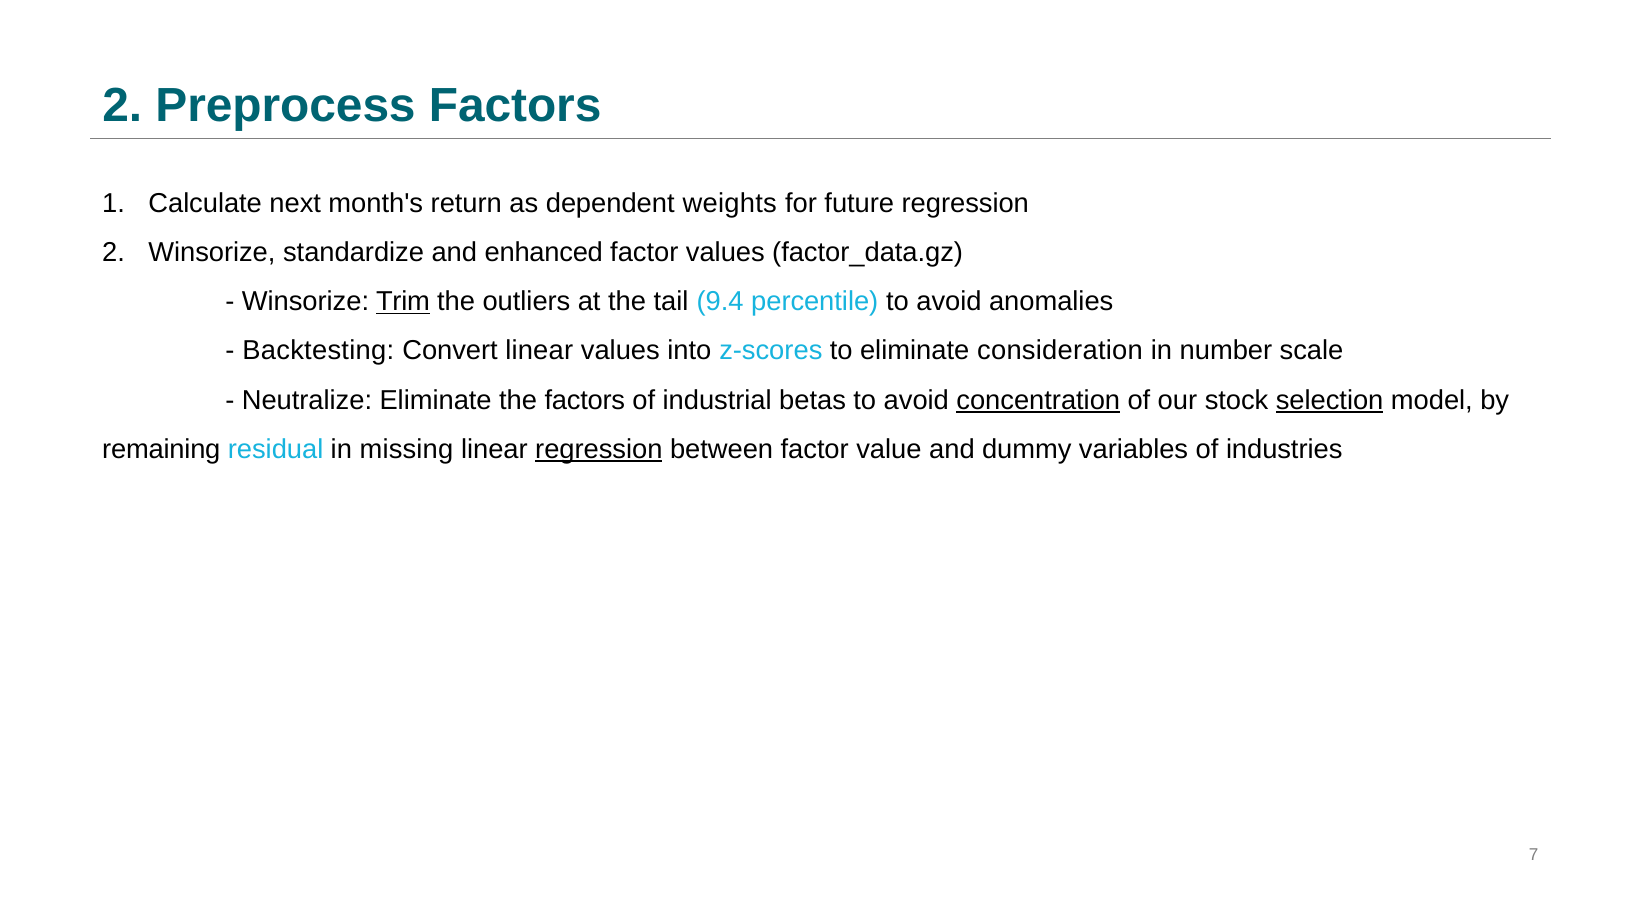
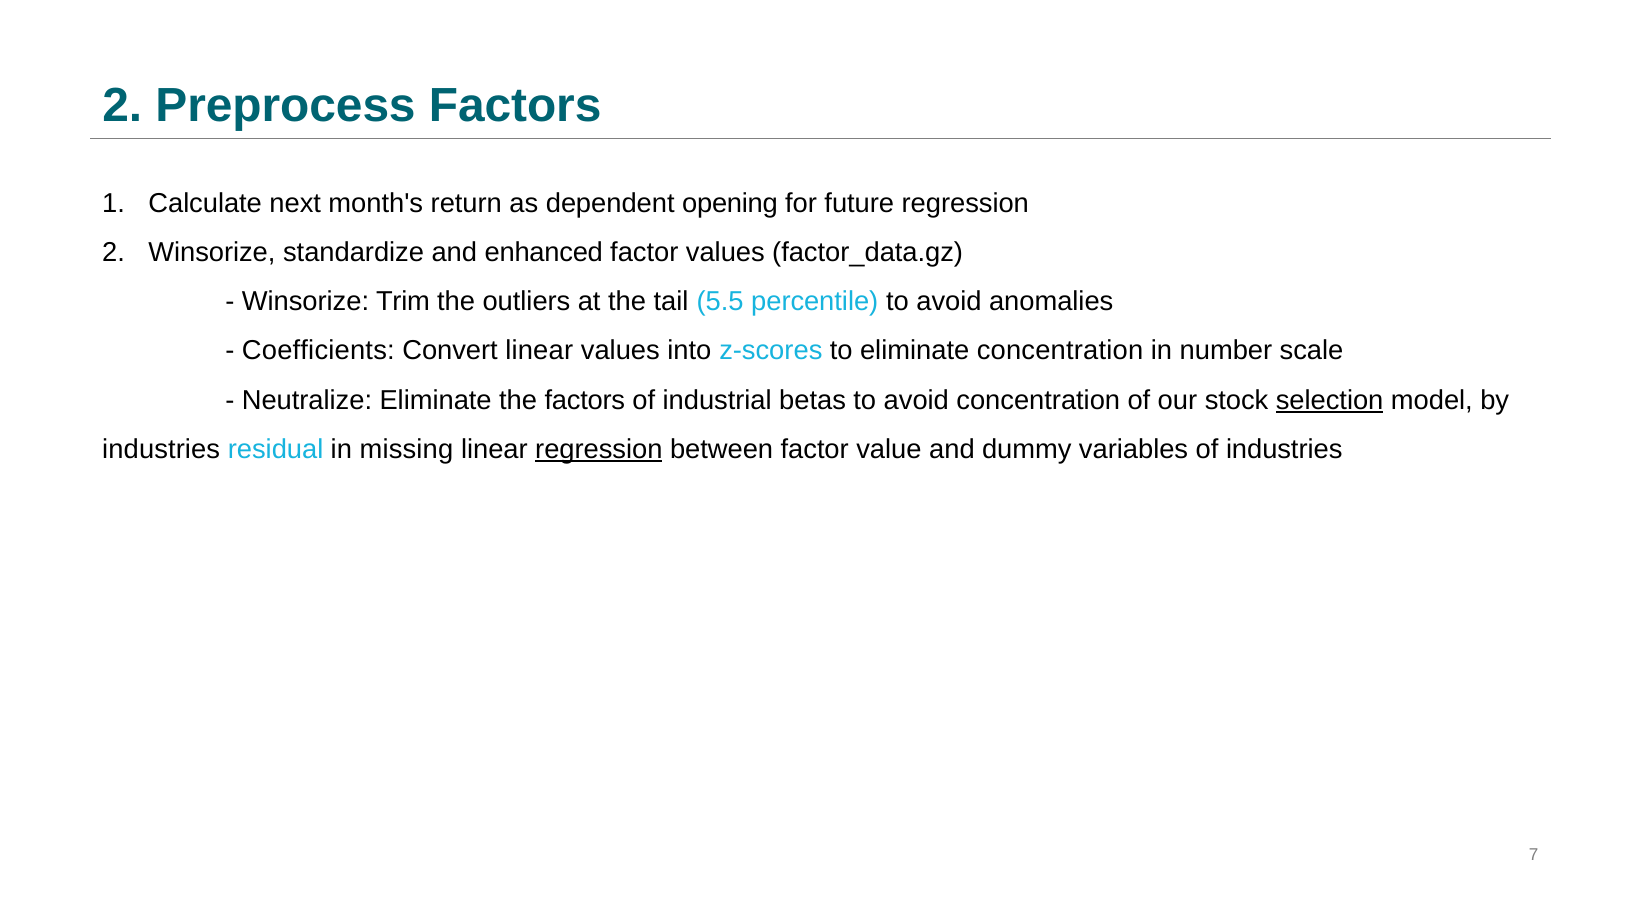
weights: weights -> opening
Trim underline: present -> none
9.4: 9.4 -> 5.5
Backtesting: Backtesting -> Coefficients
eliminate consideration: consideration -> concentration
concentration at (1038, 400) underline: present -> none
remaining at (161, 449): remaining -> industries
